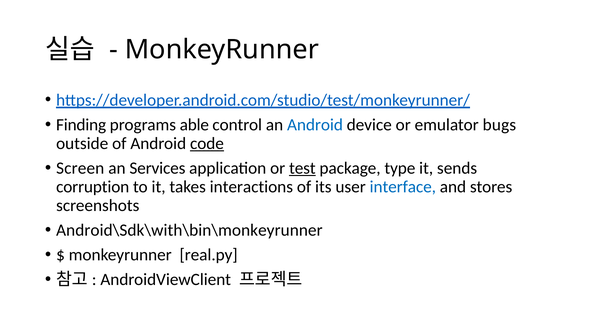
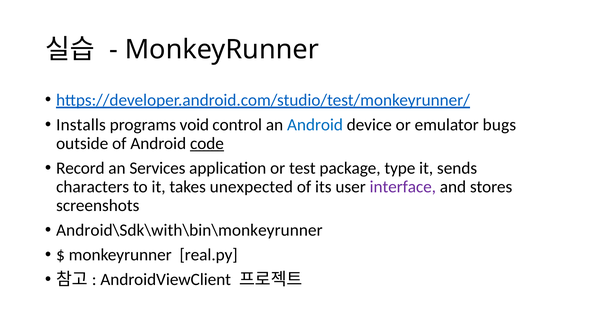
Finding: Finding -> Installs
able: able -> void
Screen: Screen -> Record
test underline: present -> none
corruption: corruption -> characters
interactions: interactions -> unexpected
interface colour: blue -> purple
